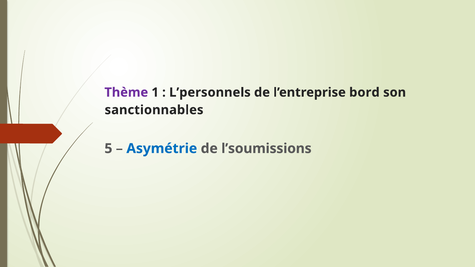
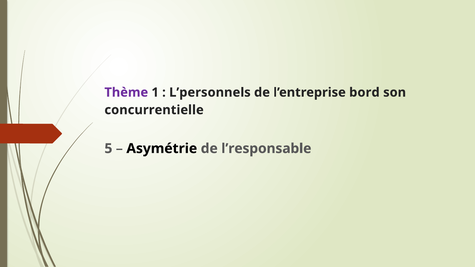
sanctionnables: sanctionnables -> concurrentielle
Asymétrie colour: blue -> black
l’soumissions: l’soumissions -> l’responsable
